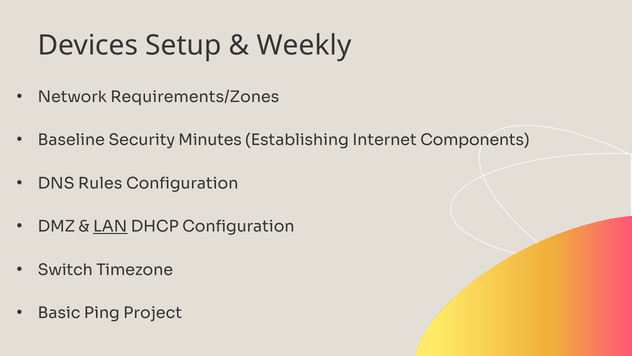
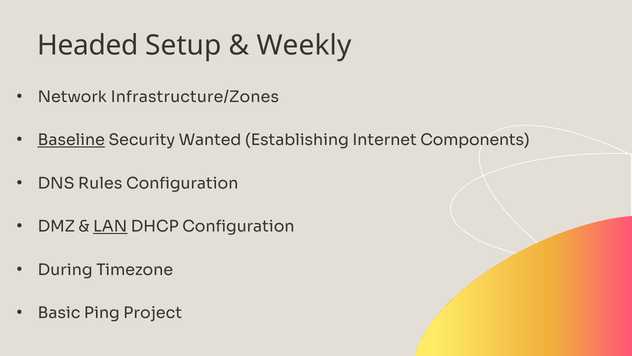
Devices: Devices -> Headed
Requirements/Zones: Requirements/Zones -> Infrastructure/Zones
Baseline underline: none -> present
Minutes: Minutes -> Wanted
Switch: Switch -> During
